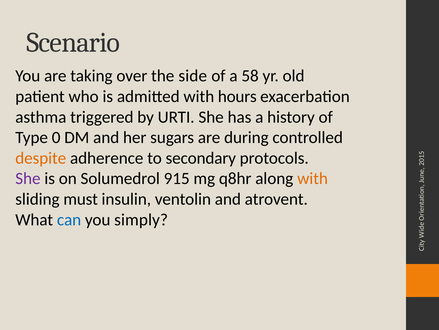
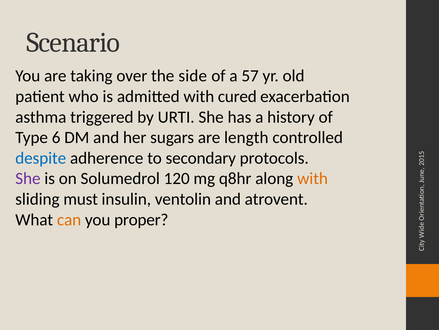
58: 58 -> 57
hours: hours -> cured
Type 0: 0 -> 6
during: during -> length
despite colour: orange -> blue
915: 915 -> 120
can colour: blue -> orange
simply: simply -> proper
